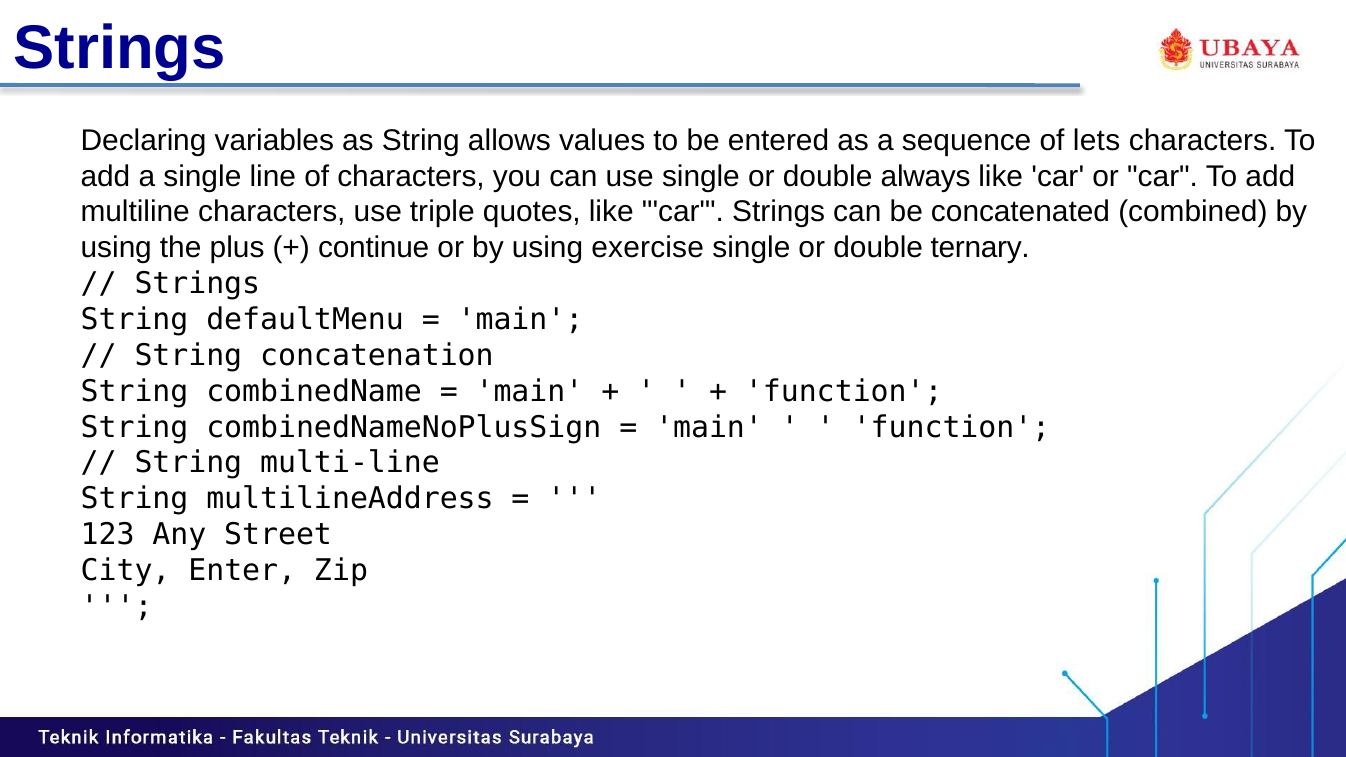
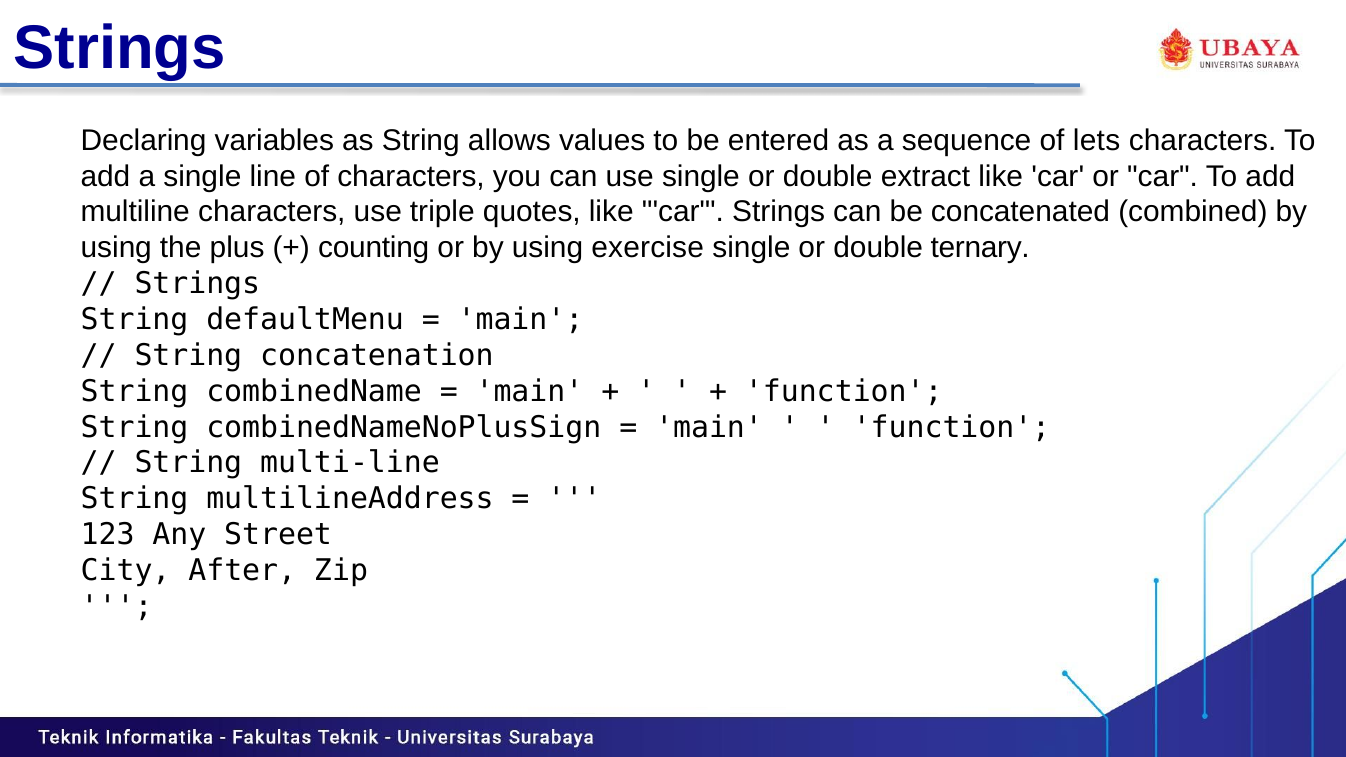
always: always -> extract
continue: continue -> counting
Enter: Enter -> After
